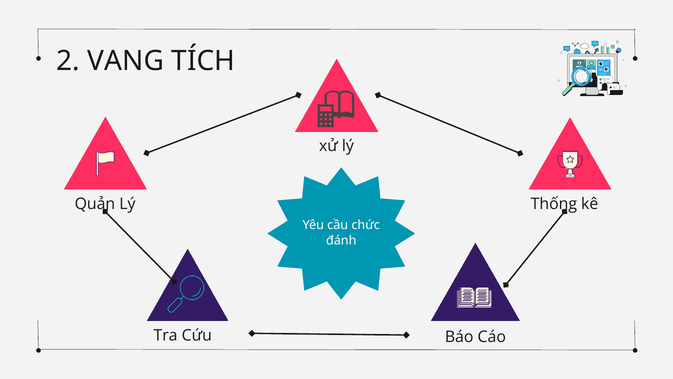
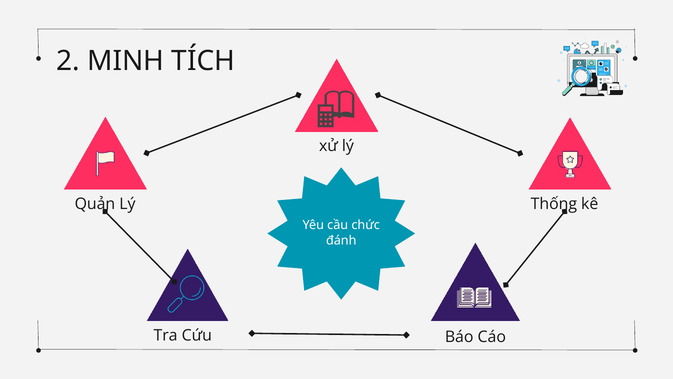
VANG: VANG -> MINH
